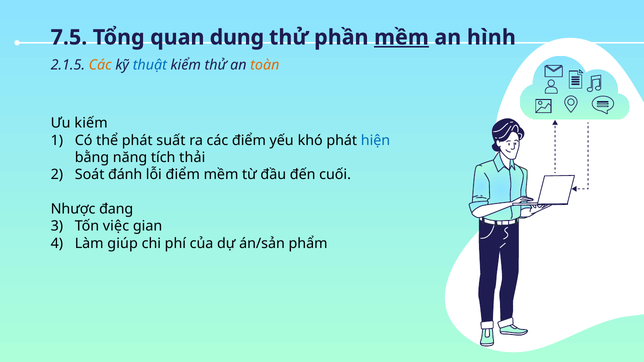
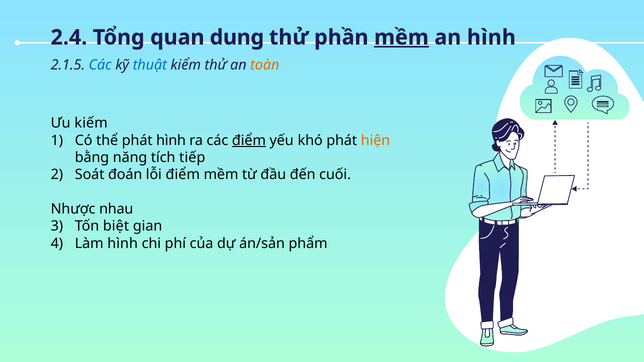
7.5: 7.5 -> 2.4
Các at (100, 65) colour: orange -> blue
phát suất: suất -> hình
điểm at (249, 141) underline: none -> present
hiện colour: blue -> orange
thải: thải -> tiếp
đánh: đánh -> đoán
đang: đang -> nhau
việc: việc -> biệt
Làm giúp: giúp -> hình
